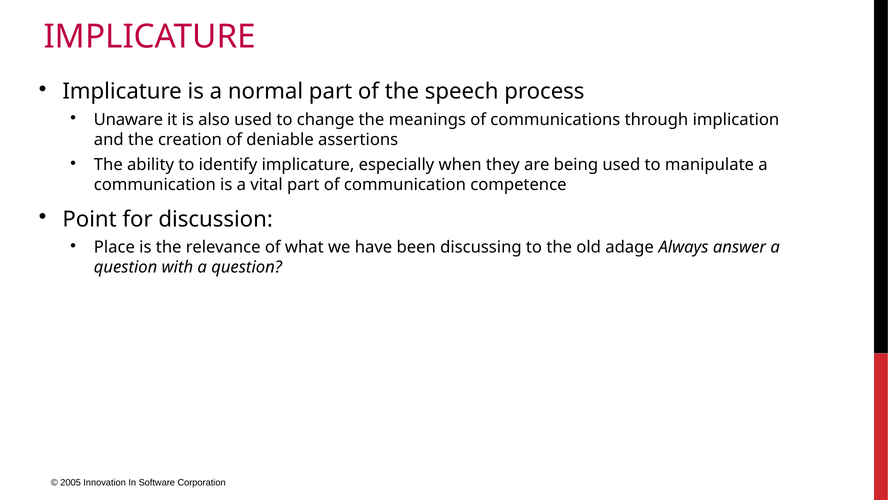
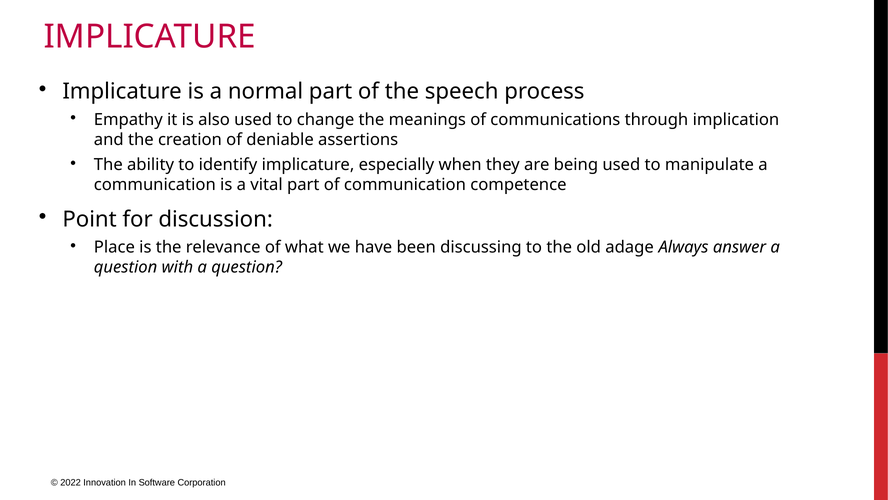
Unaware: Unaware -> Empathy
2005: 2005 -> 2022
